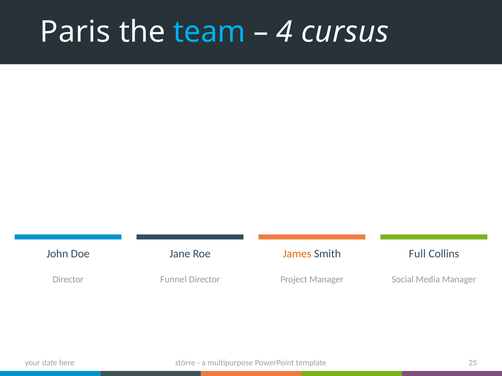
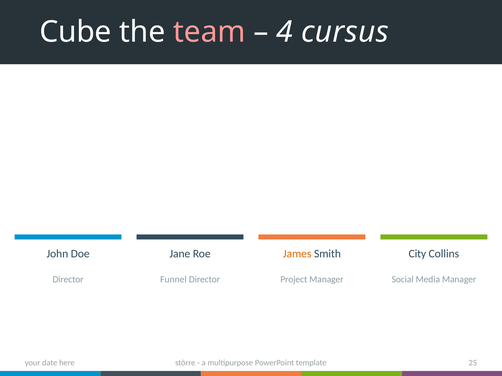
Paris: Paris -> Cube
team colour: light blue -> pink
Full: Full -> City
